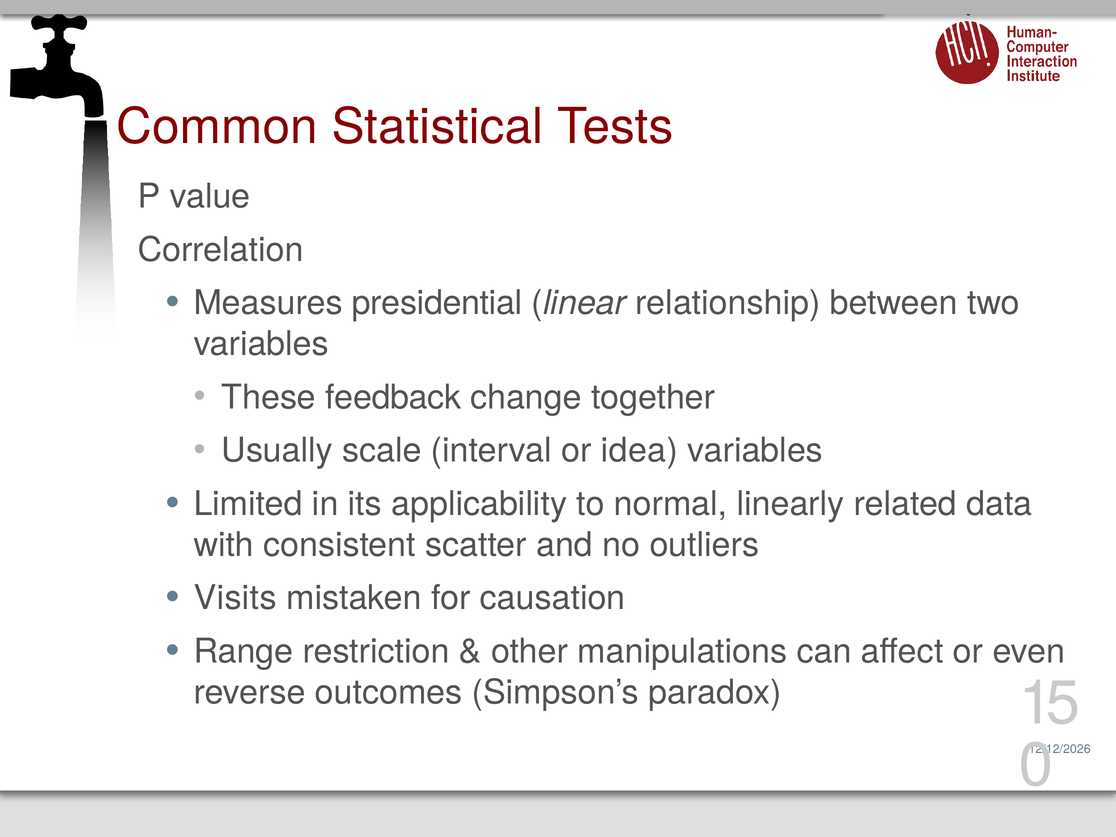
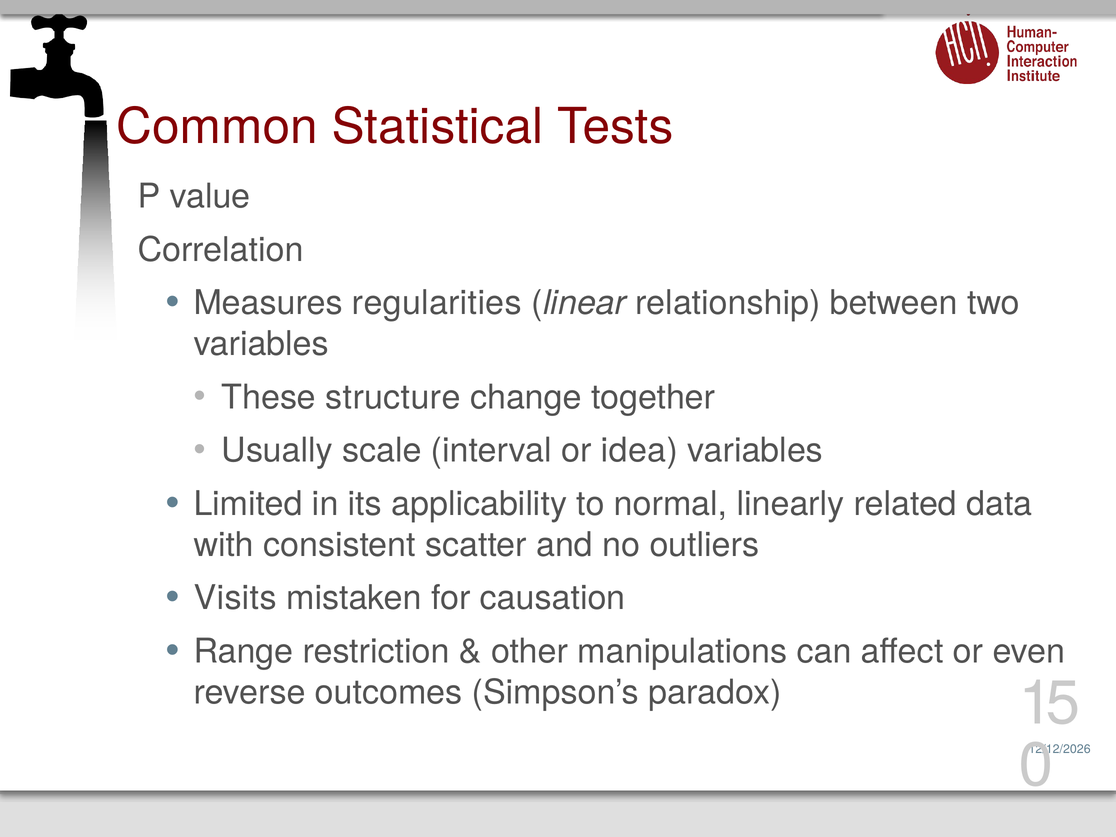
presidential: presidential -> regularities
feedback: feedback -> structure
